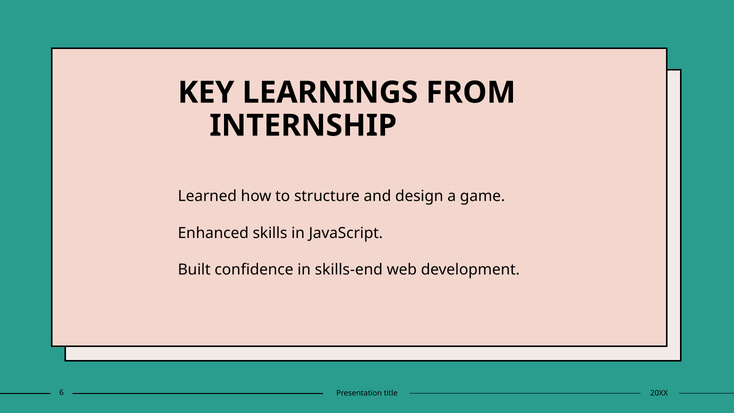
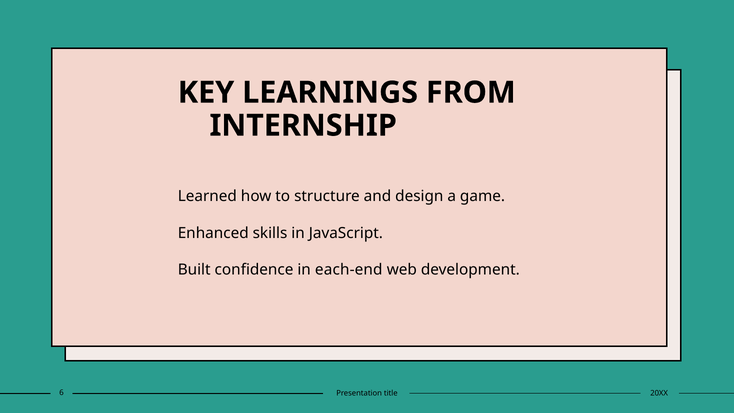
skills-end: skills-end -> each-end
